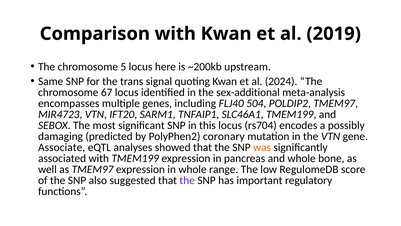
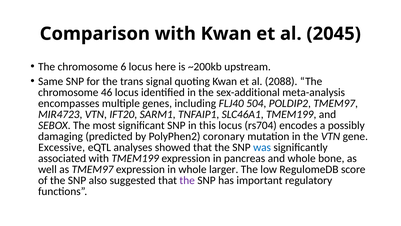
2019: 2019 -> 2045
5: 5 -> 6
2024: 2024 -> 2088
67: 67 -> 46
Associate: Associate -> Excessive
was colour: orange -> blue
range: range -> larger
